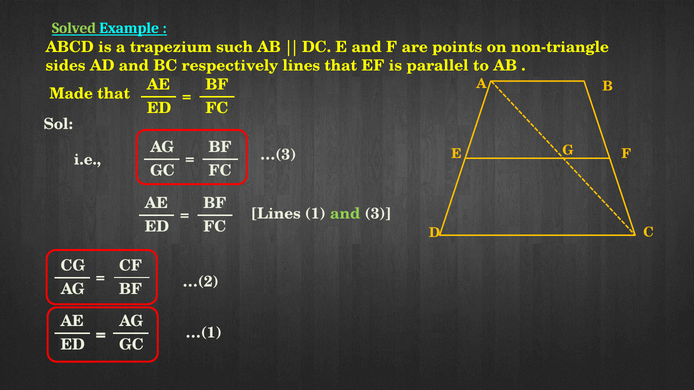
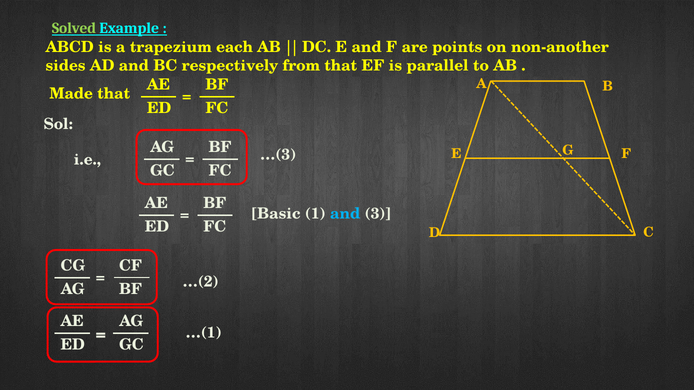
such: such -> each
non-triangle: non-triangle -> non-another
respectively lines: lines -> from
Lines at (276, 214): Lines -> Basic
and at (345, 214) colour: light green -> light blue
